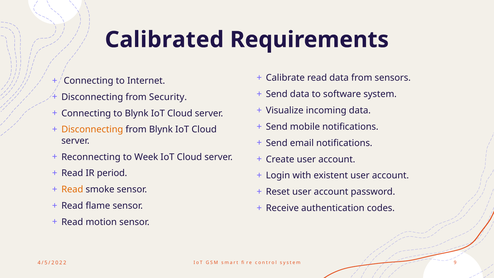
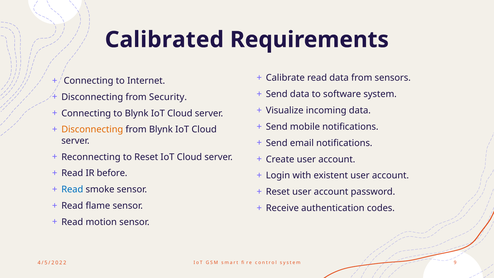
to Week: Week -> Reset
period: period -> before
Read at (72, 189) colour: orange -> blue
